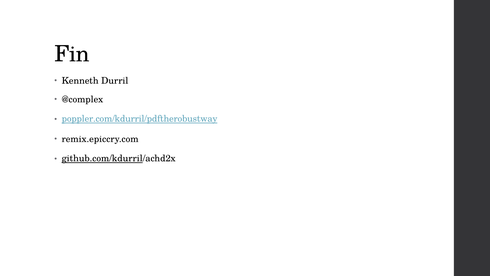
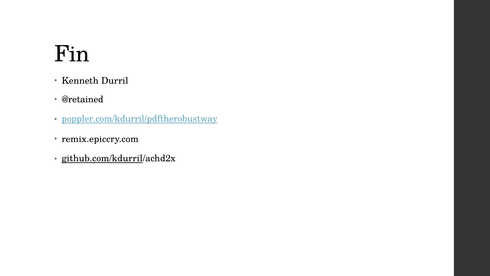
@complex: @complex -> @retained
